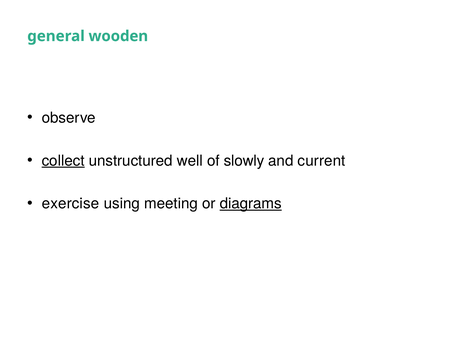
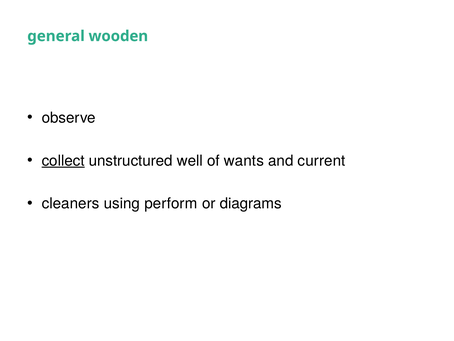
slowly: slowly -> wants
exercise: exercise -> cleaners
meeting: meeting -> perform
diagrams underline: present -> none
